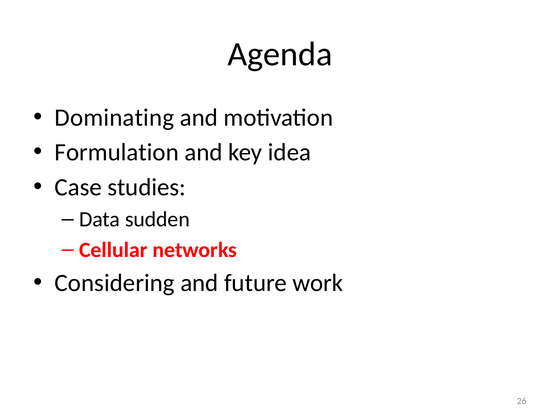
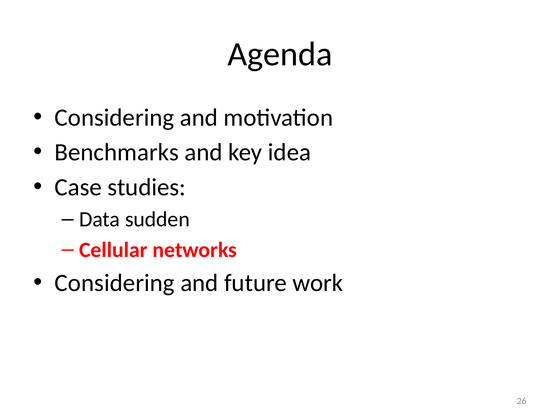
Dominating at (114, 117): Dominating -> Considering
Formulation: Formulation -> Benchmarks
